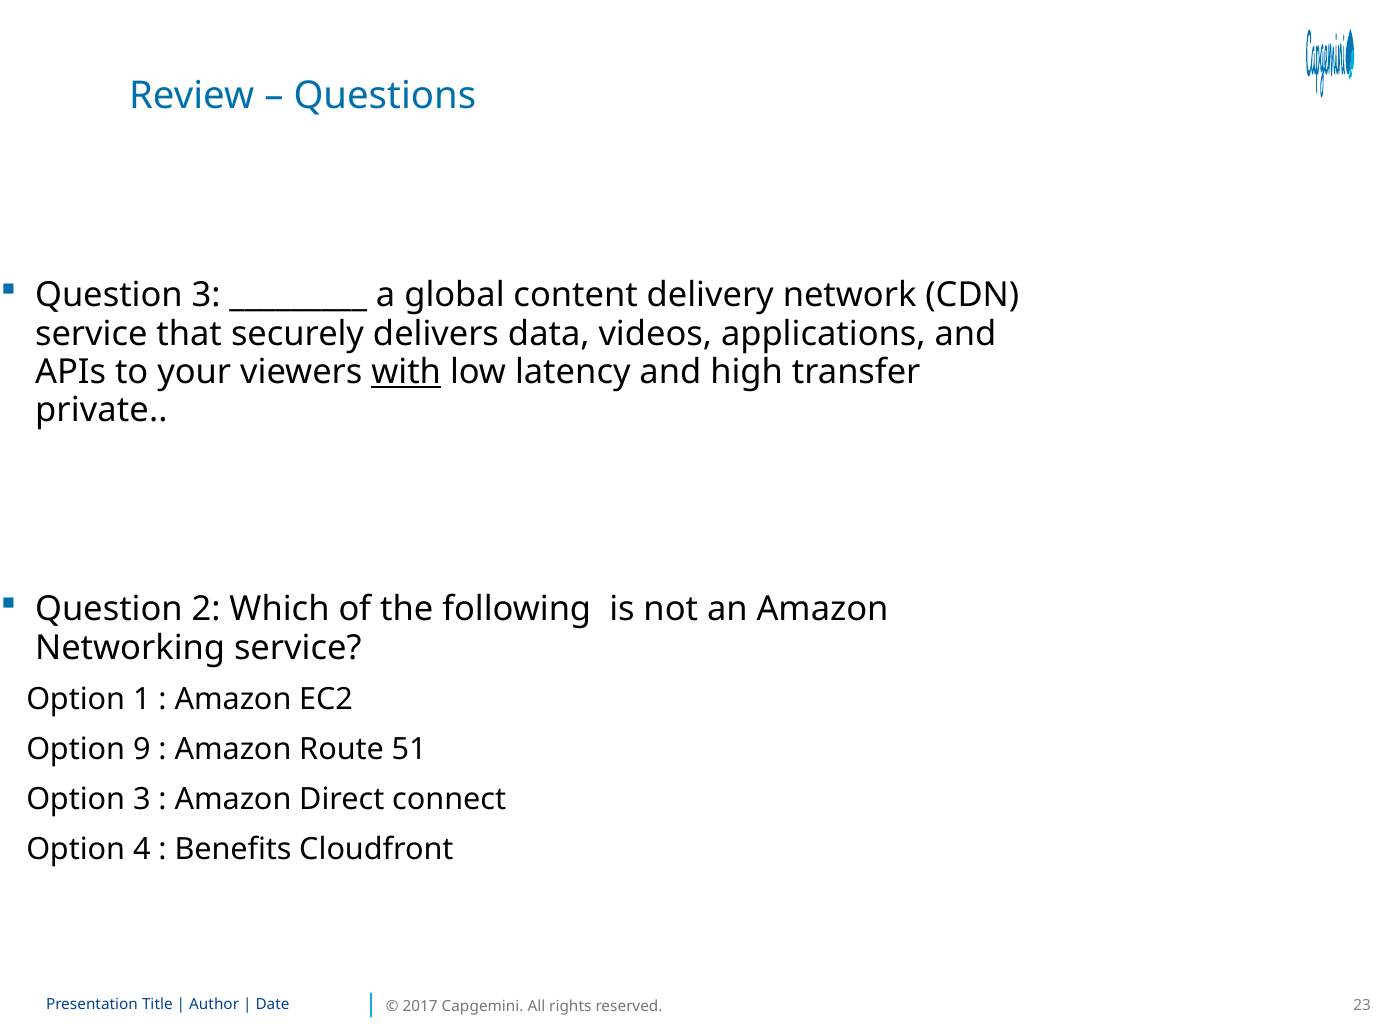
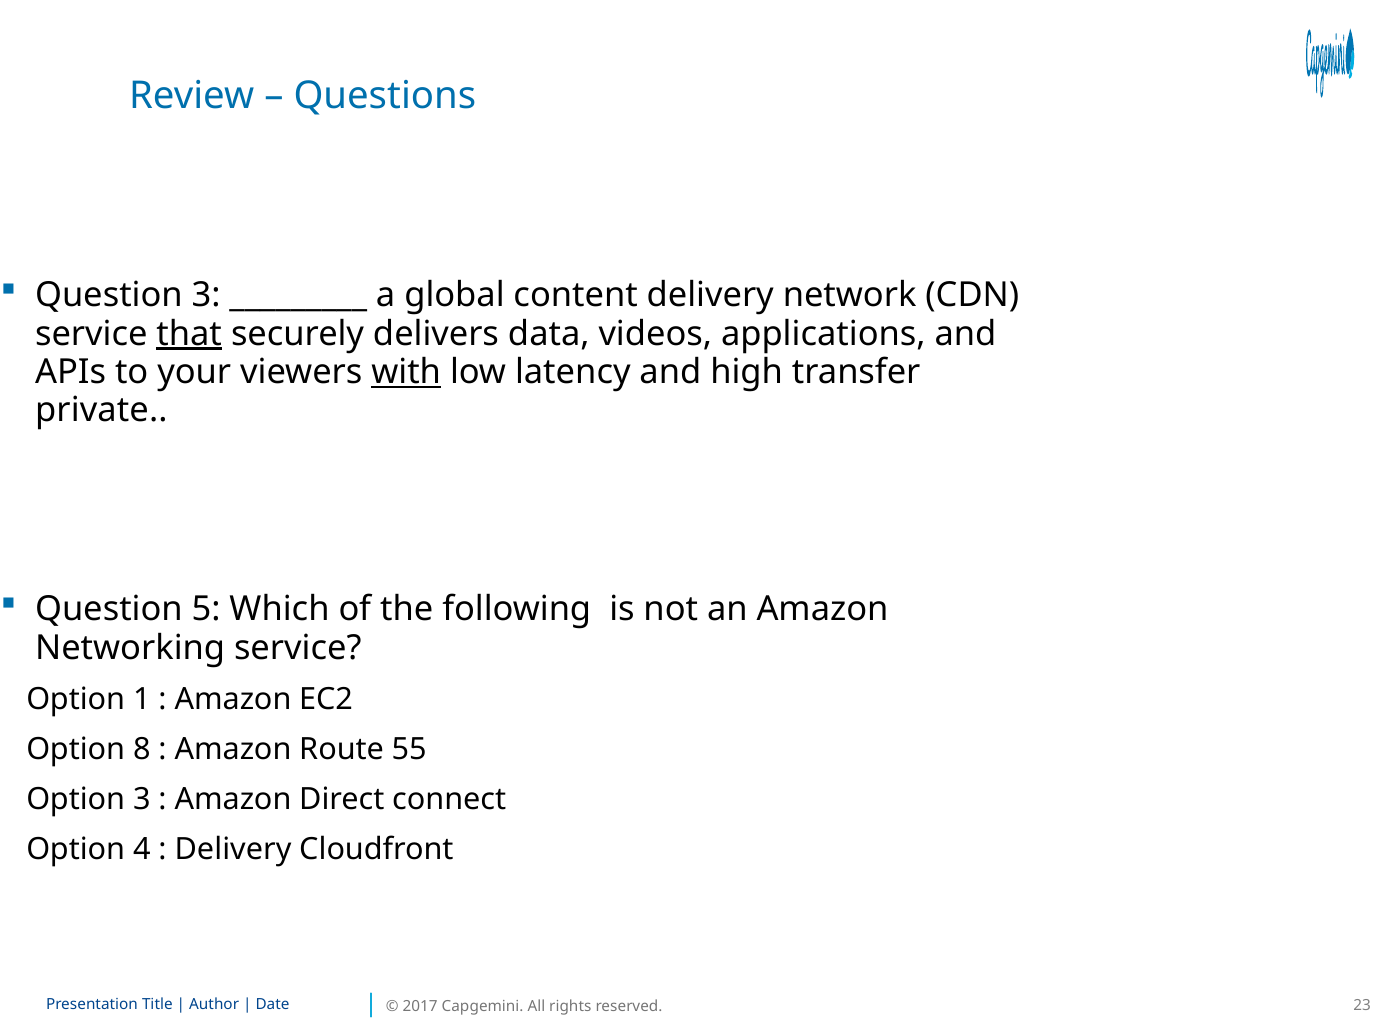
that underline: none -> present
2: 2 -> 5
9: 9 -> 8
51: 51 -> 55
Benefits at (233, 849): Benefits -> Delivery
